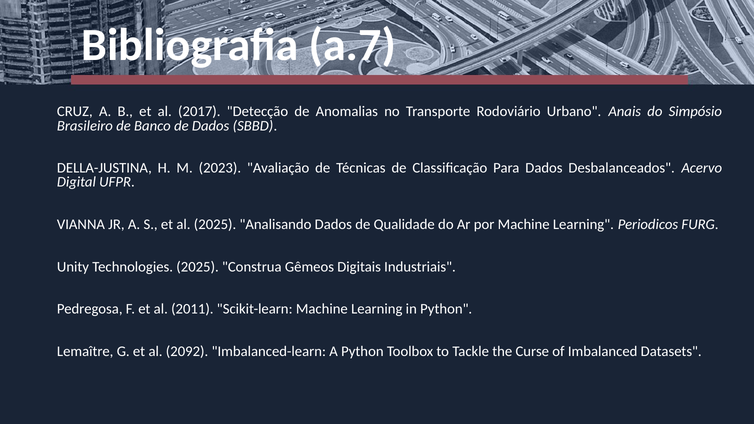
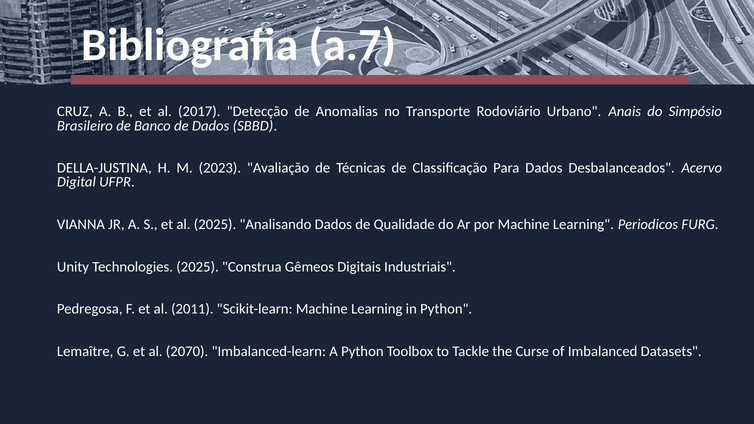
2092: 2092 -> 2070
